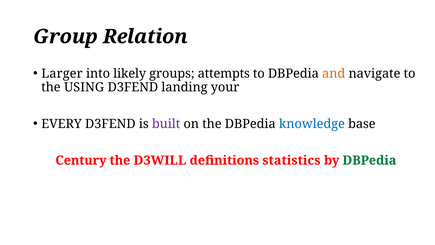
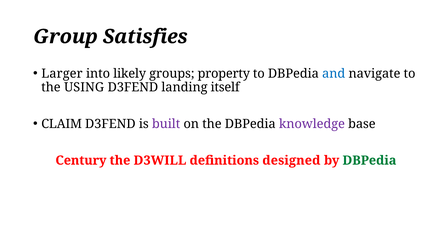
Relation: Relation -> Satisfies
attempts: attempts -> property
and colour: orange -> blue
your: your -> itself
EVERY: EVERY -> CLAIM
knowledge colour: blue -> purple
statistics: statistics -> designed
